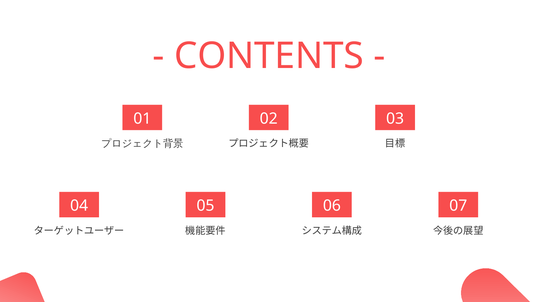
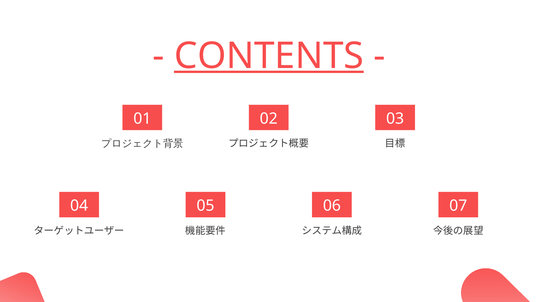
CONTENTS underline: none -> present
